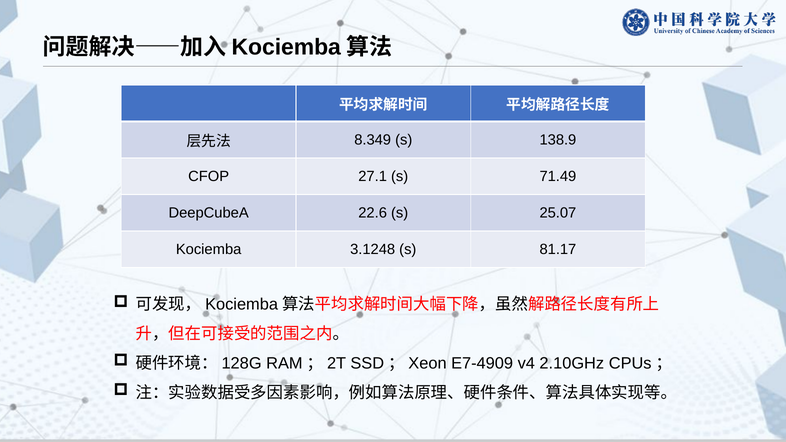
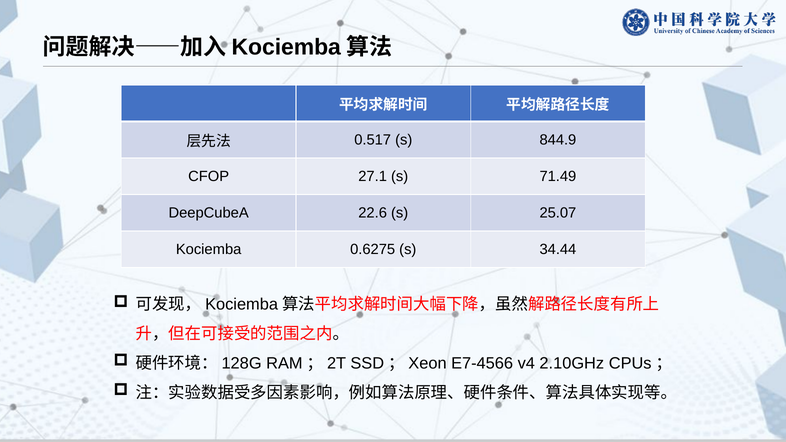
8.349: 8.349 -> 0.517
138.9: 138.9 -> 844.9
3.1248: 3.1248 -> 0.6275
81.17: 81.17 -> 34.44
E7-4909: E7-4909 -> E7-4566
